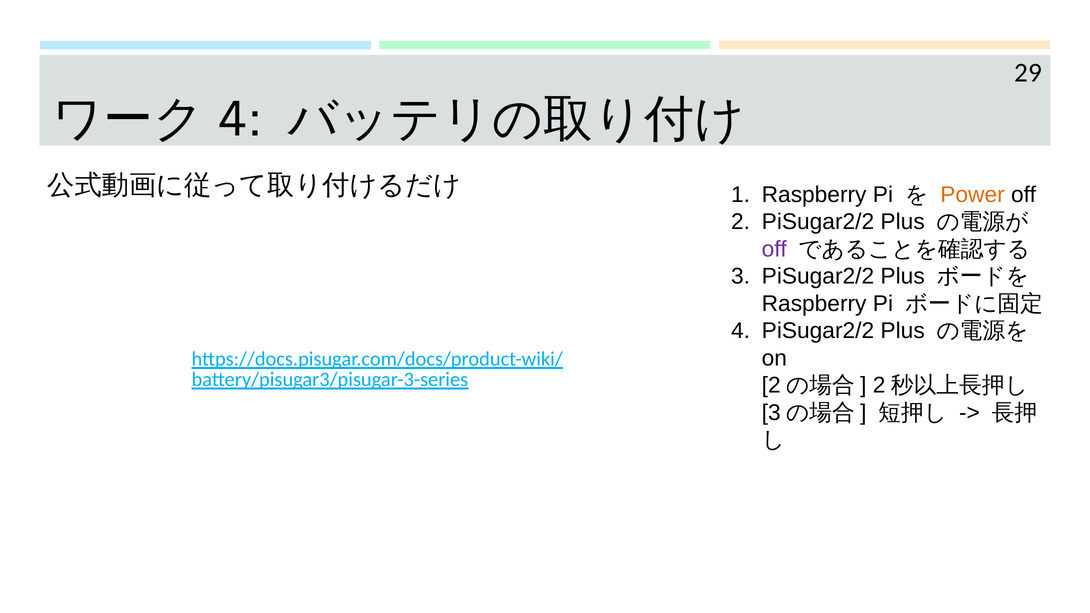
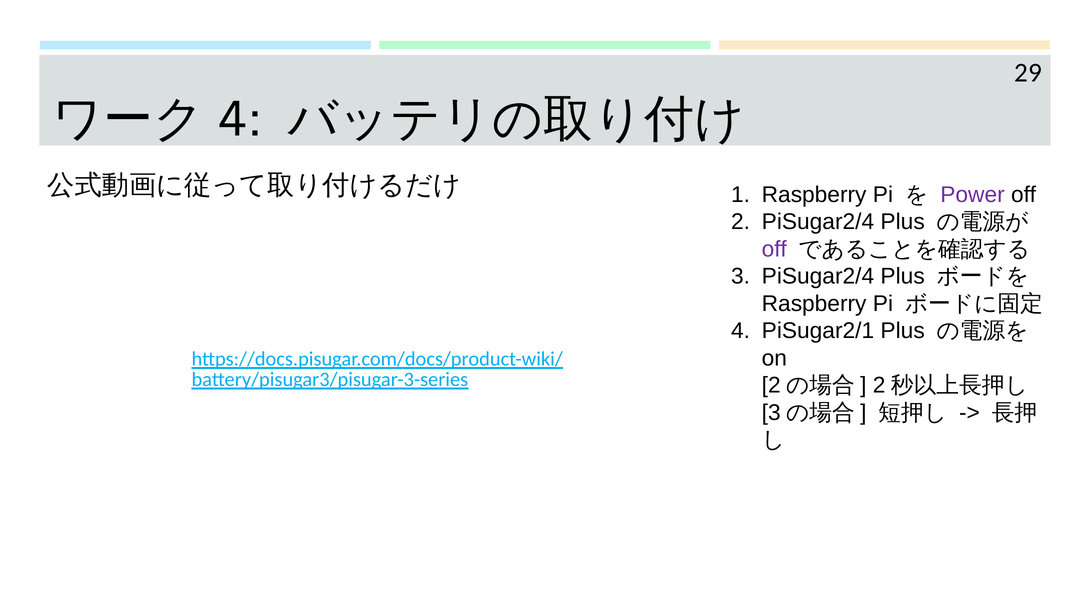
Power colour: orange -> purple
PiSugar2/2 at (818, 222): PiSugar2/2 -> PiSugar2/4
PiSugar2/2 at (818, 276): PiSugar2/2 -> PiSugar2/4
PiSugar2/2 at (818, 331): PiSugar2/2 -> PiSugar2/1
